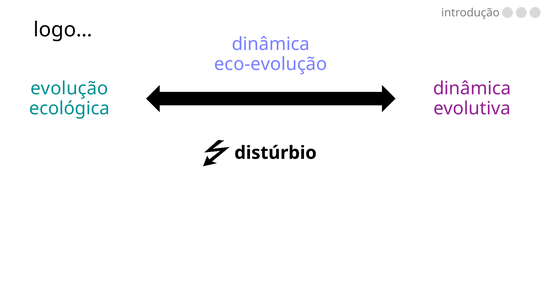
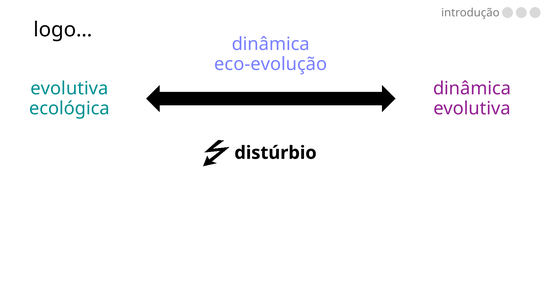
evolução at (69, 89): evolução -> evolutiva
